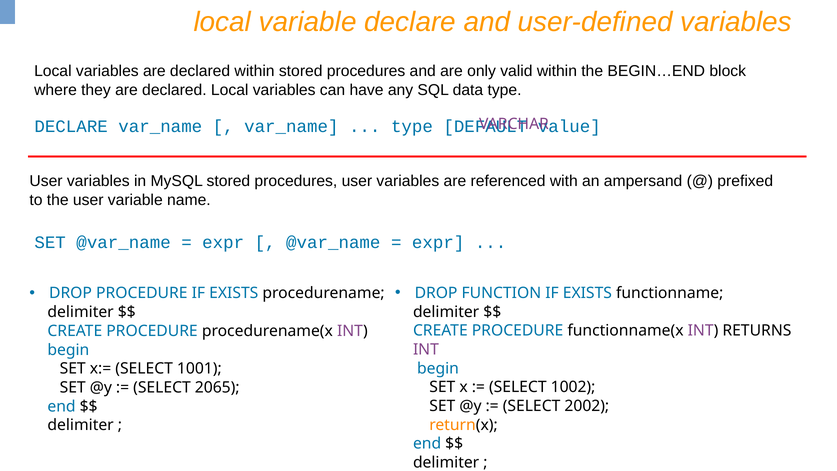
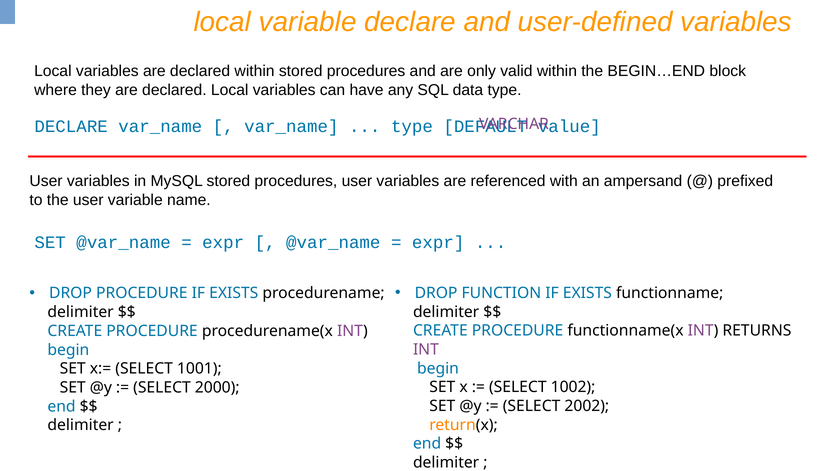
2065: 2065 -> 2000
